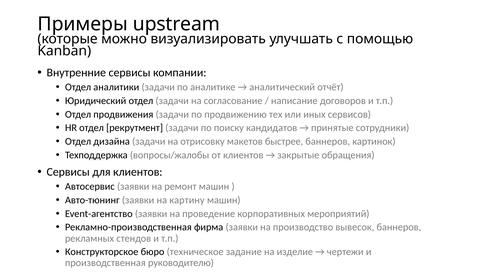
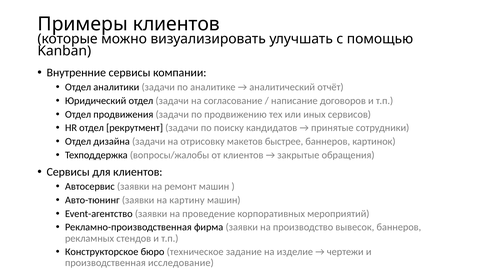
Примеры upstream: upstream -> клиентов
руководителю: руководителю -> исследование
